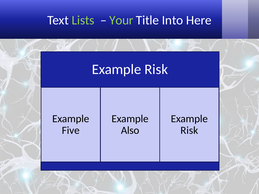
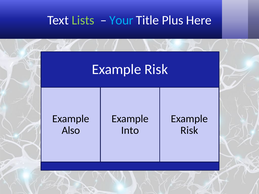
Your colour: light green -> light blue
Into: Into -> Plus
Five: Five -> Also
Also: Also -> Into
